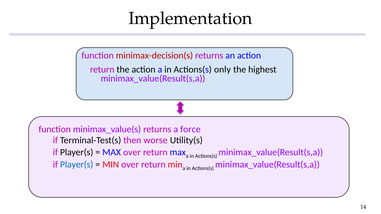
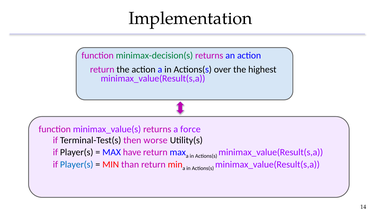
minimax-decision(s colour: red -> green
only: only -> over
MAX over: over -> have
MIN over: over -> than
